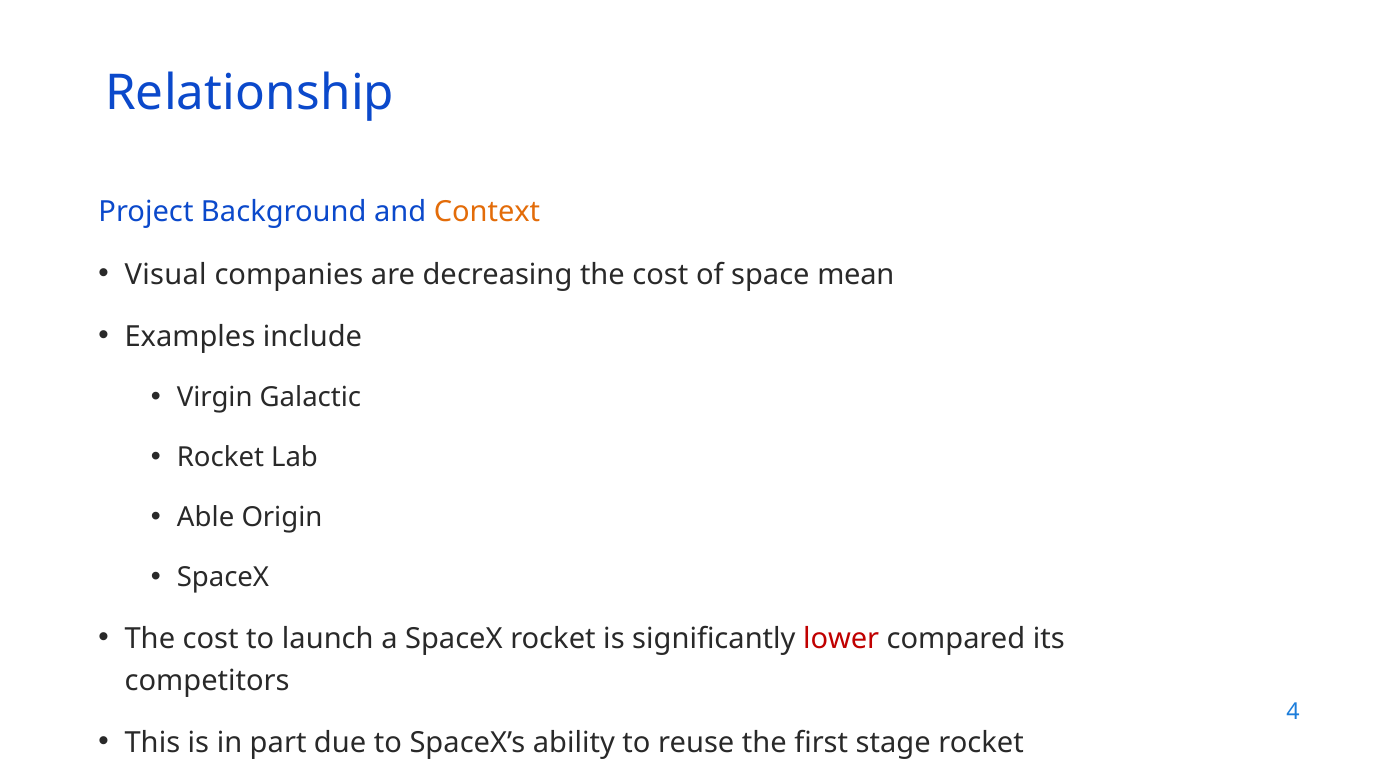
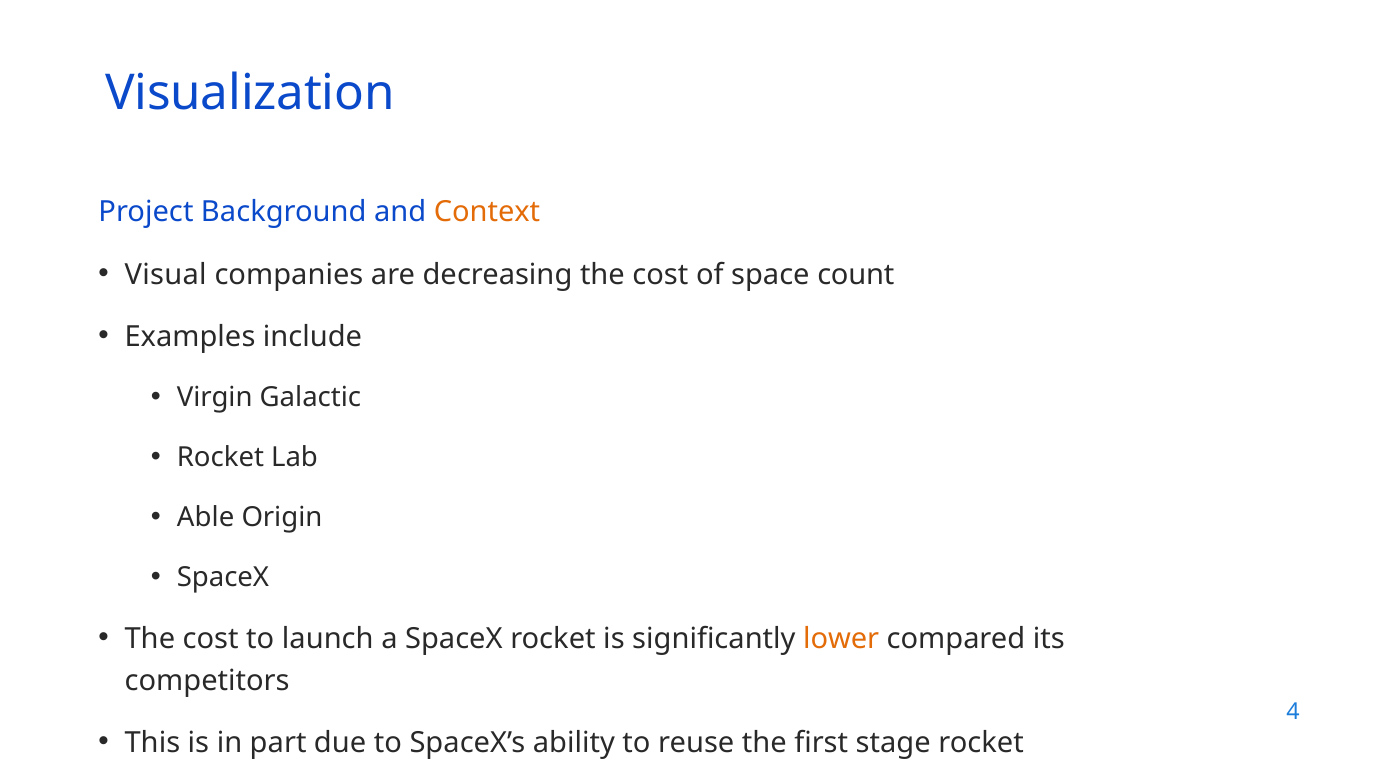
Relationship: Relationship -> Visualization
mean: mean -> count
lower colour: red -> orange
